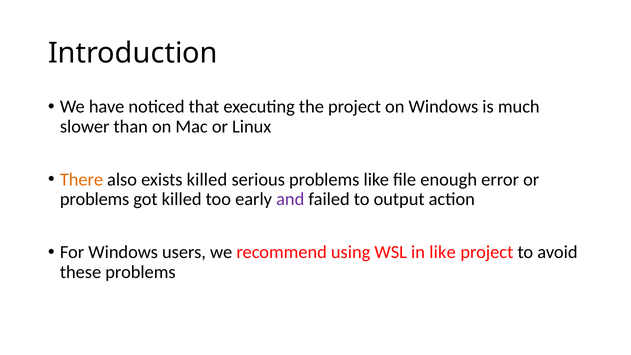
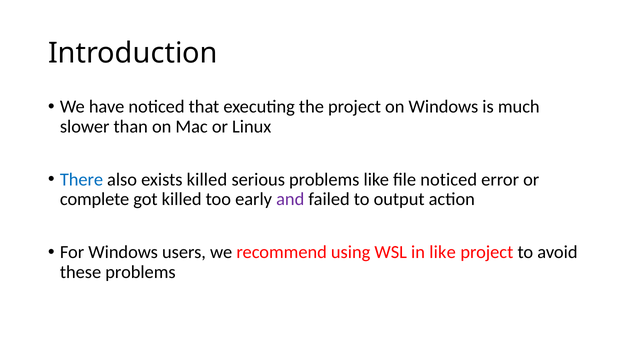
There colour: orange -> blue
file enough: enough -> noticed
problems at (95, 199): problems -> complete
